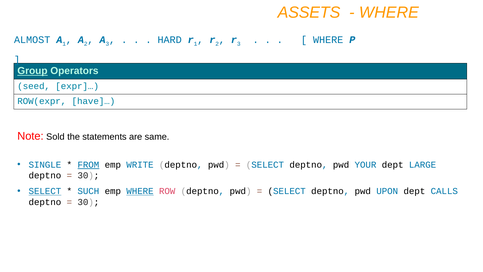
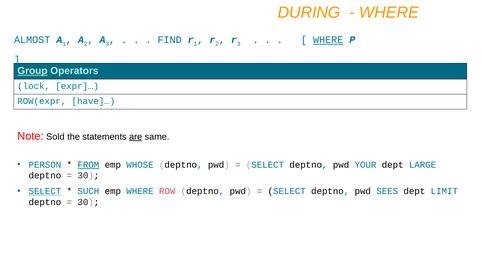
ASSETS: ASSETS -> DURING
HARD: HARD -> FIND
WHERE at (328, 40) underline: none -> present
seed: seed -> lock
are underline: none -> present
SINGLE: SINGLE -> PERSON
WRITE: WRITE -> WHOSE
WHERE at (140, 191) underline: present -> none
UPON: UPON -> SEES
CALLS: CALLS -> LIMIT
